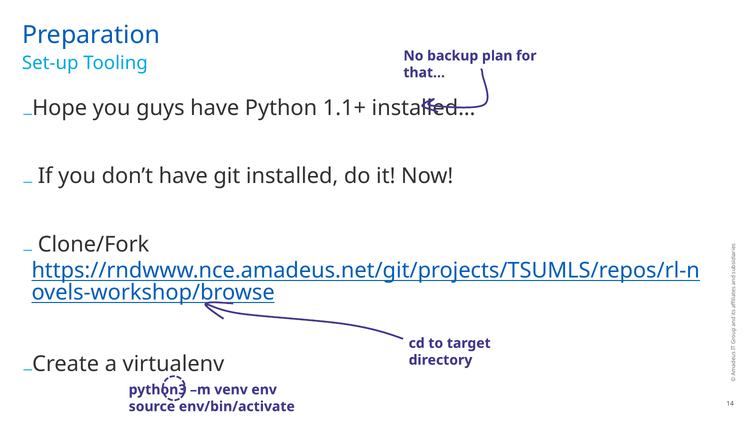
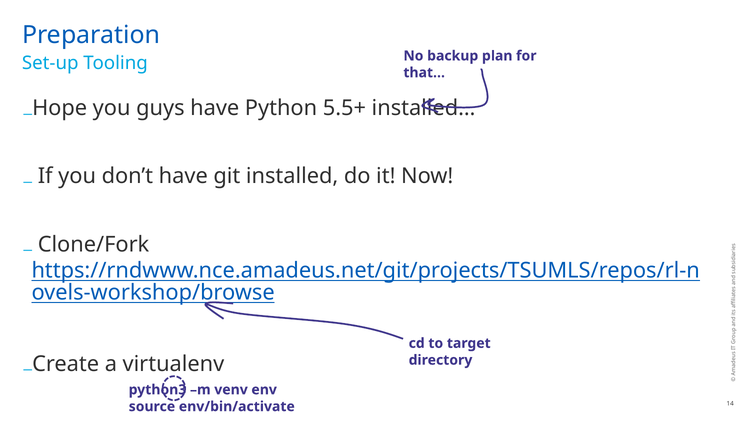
1.1+: 1.1+ -> 5.5+
